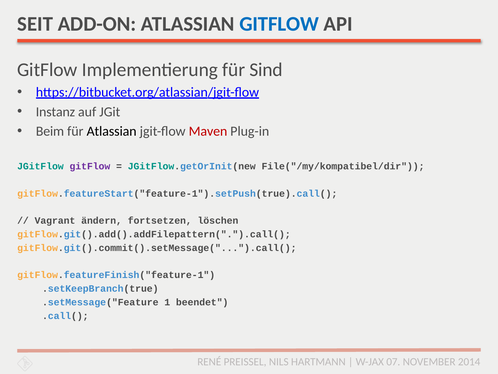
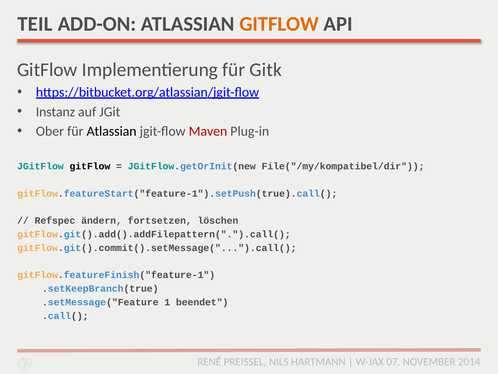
SEIT: SEIT -> TEIL
GITFLOW at (279, 24) colour: blue -> orange
Sind: Sind -> Gitk
Beim: Beim -> Ober
gitFlow at (90, 166) colour: purple -> black
Vagrant: Vagrant -> Refspec
